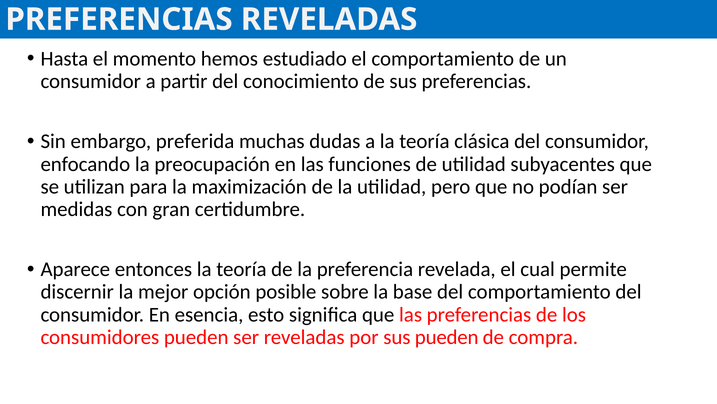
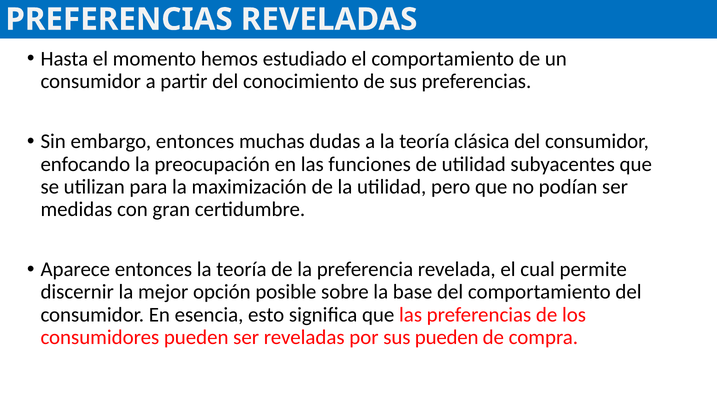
embargo preferida: preferida -> entonces
